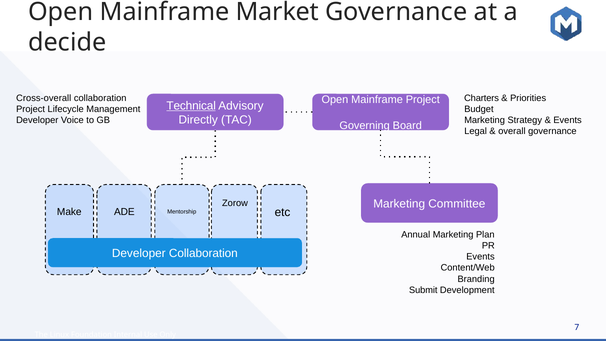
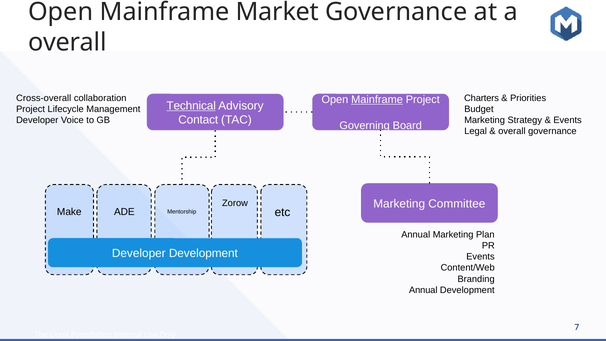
decide at (67, 42): decide -> overall
Mainframe at (377, 100) underline: none -> present
Directly: Directly -> Contact
Developer Collaboration: Collaboration -> Development
Submit at (423, 290): Submit -> Annual
